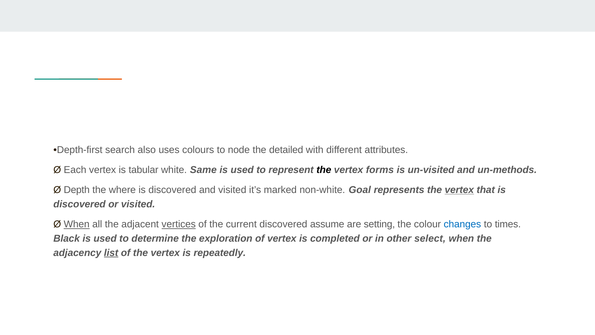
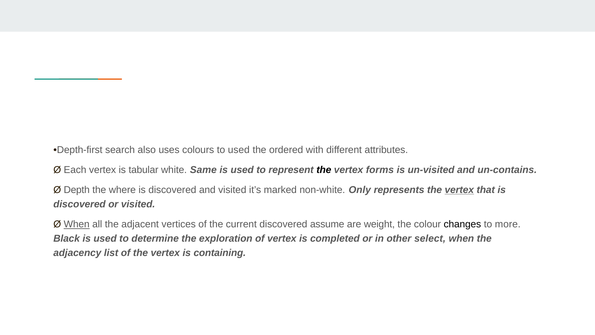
to node: node -> used
detailed: detailed -> ordered
un-methods: un-methods -> un-contains
Goal: Goal -> Only
vertices underline: present -> none
setting: setting -> weight
changes colour: blue -> black
times: times -> more
list underline: present -> none
repeatedly: repeatedly -> containing
